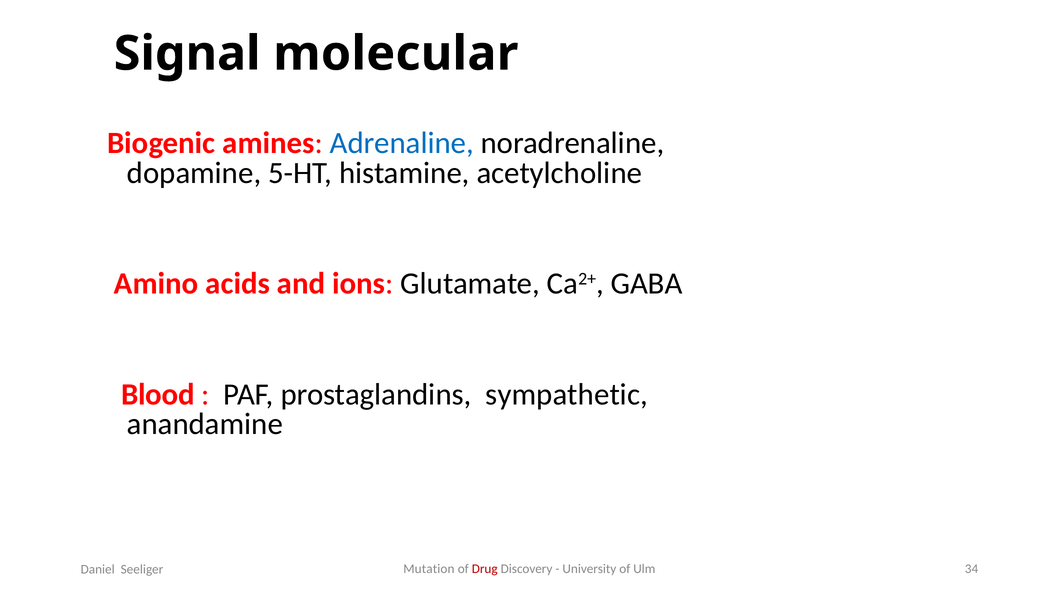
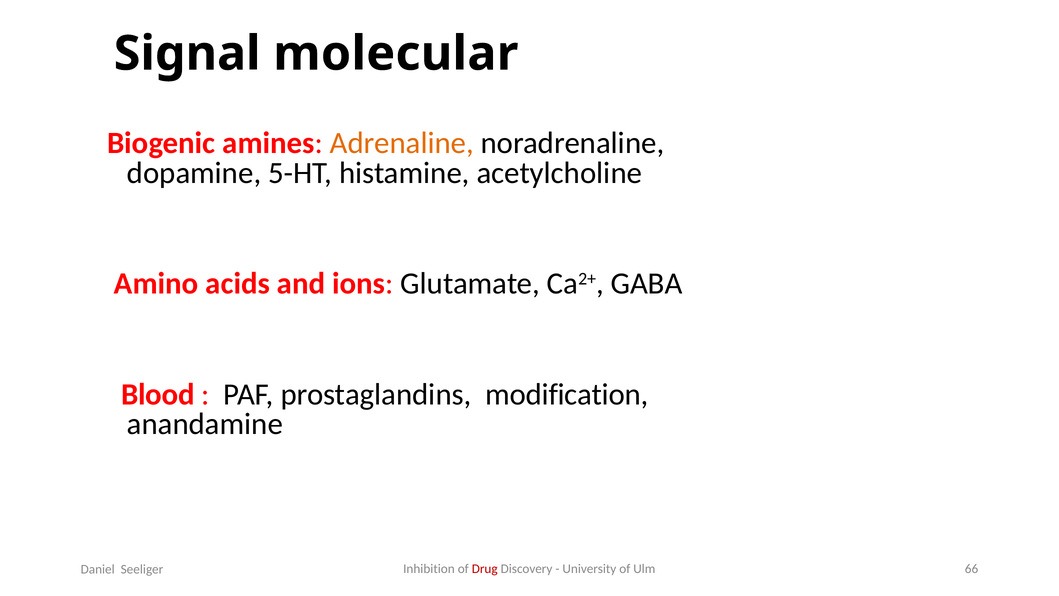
Adrenaline colour: blue -> orange
sympathetic: sympathetic -> modification
Mutation: Mutation -> Inhibition
34: 34 -> 66
